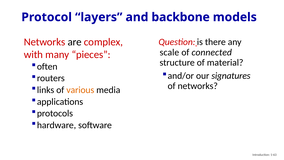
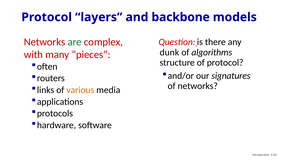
are colour: black -> green
scale: scale -> dunk
connected: connected -> algorithms
of material: material -> protocol
